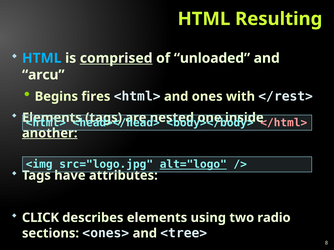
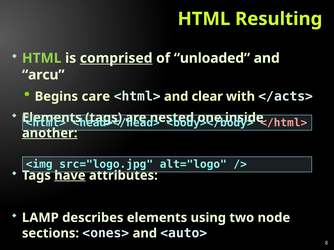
HTML at (42, 58) colour: light blue -> light green
fires: fires -> care
ones: ones -> clear
</rest>: </rest> -> </acts>
alt="logo underline: present -> none
have underline: none -> present
CLICK: CLICK -> LAMP
radio: radio -> node
<tree>: <tree> -> <auto>
